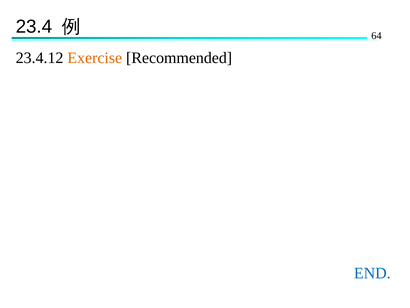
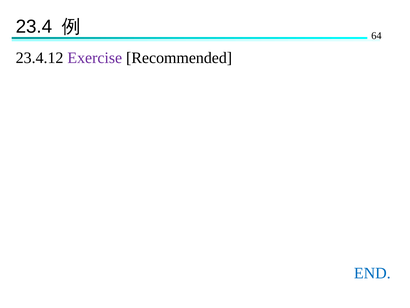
Exercise colour: orange -> purple
